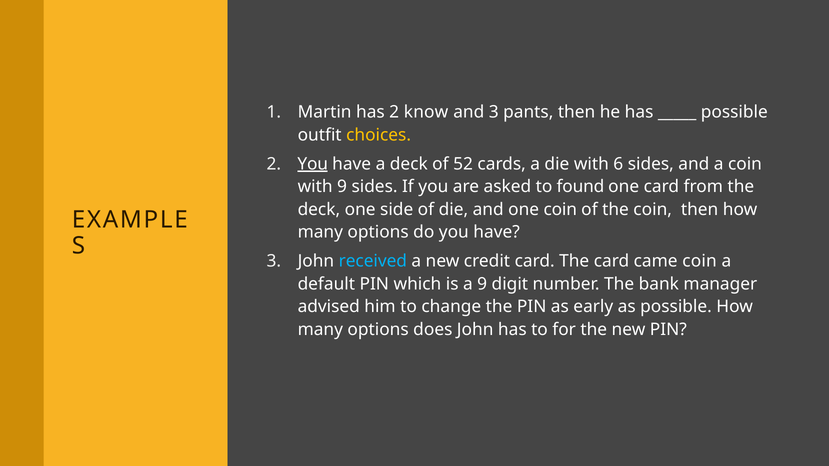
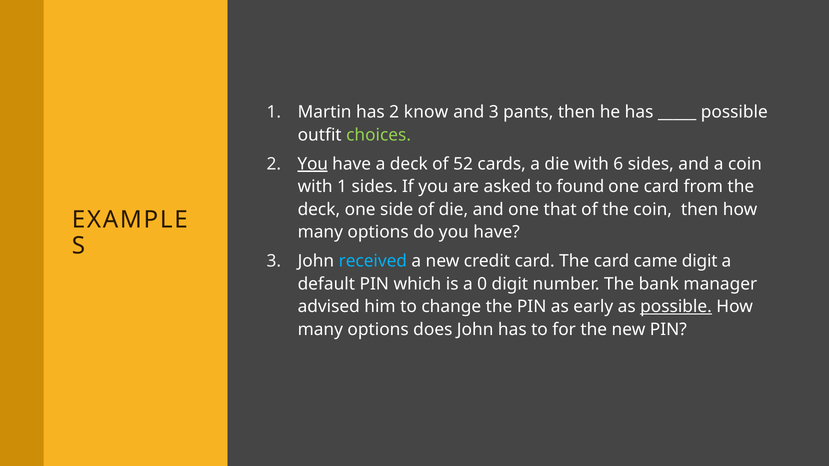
choices colour: yellow -> light green
with 9: 9 -> 1
one coin: coin -> that
came coin: coin -> digit
a 9: 9 -> 0
possible at (676, 307) underline: none -> present
